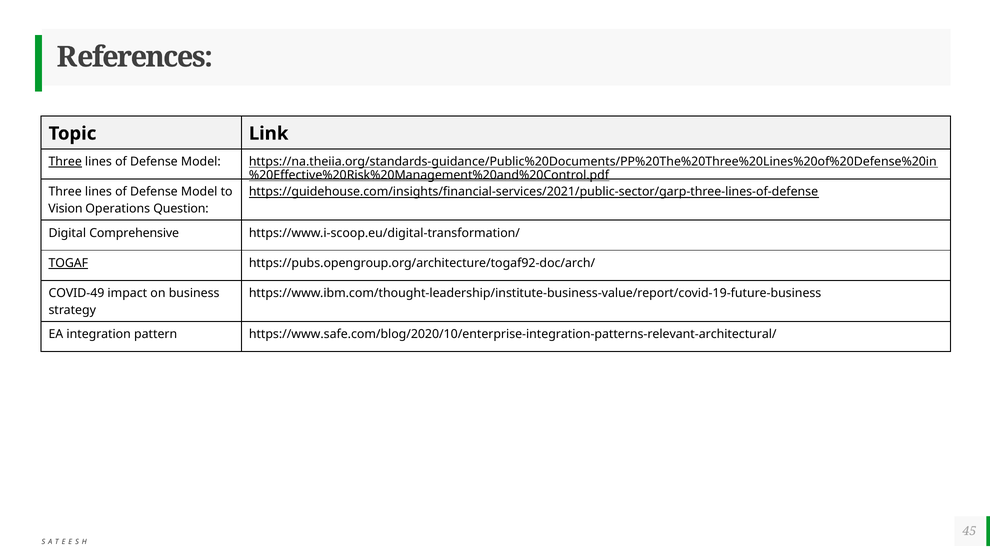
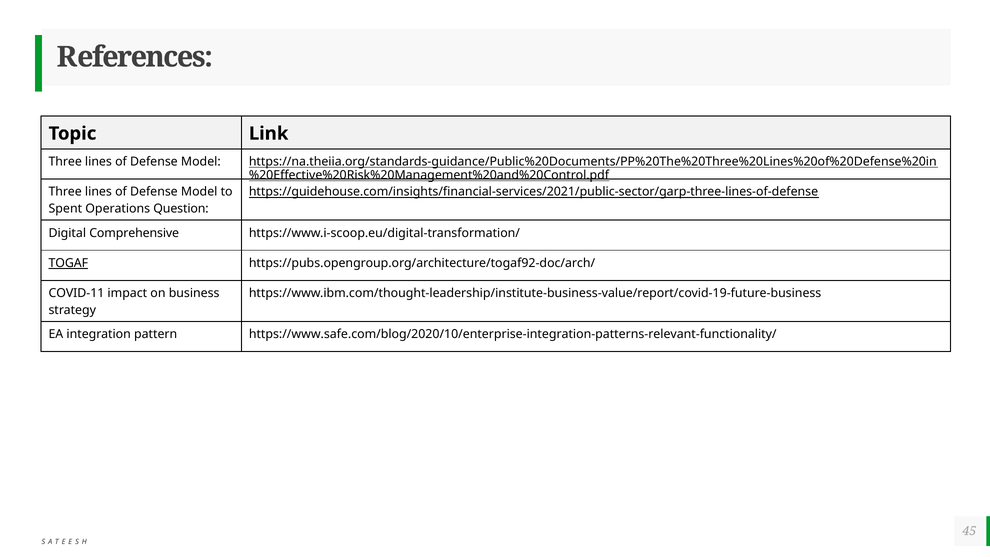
Three at (65, 162) underline: present -> none
Vision: Vision -> Spent
COVID-49: COVID-49 -> COVID-11
https://www.safe.com/blog/2020/10/enterprise-integration-patterns-relevant-architectural/: https://www.safe.com/blog/2020/10/enterprise-integration-patterns-relevant-architectural/ -> https://www.safe.com/blog/2020/10/enterprise-integration-patterns-relevant-functionality/
